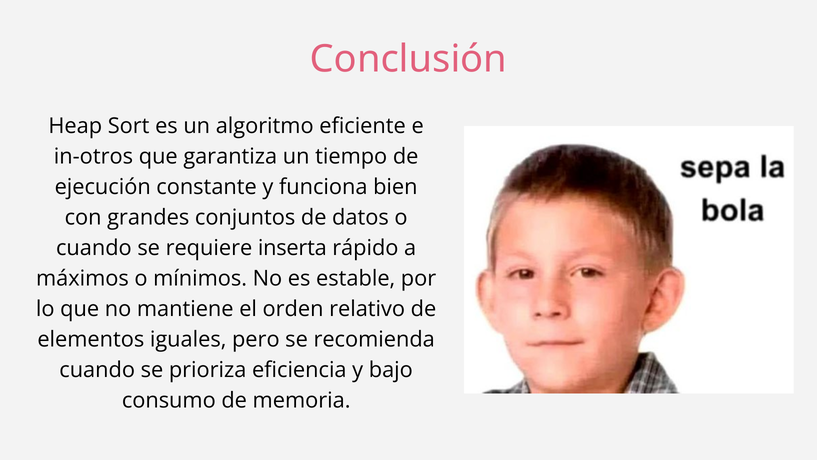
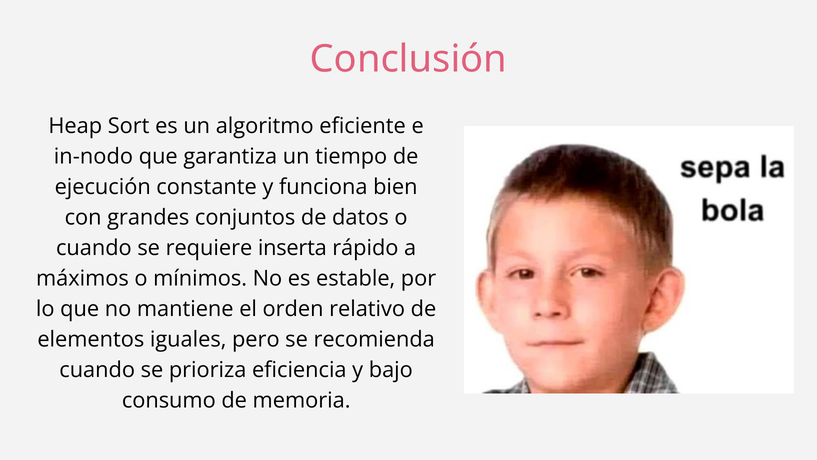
in-otros: in-otros -> in-nodo
